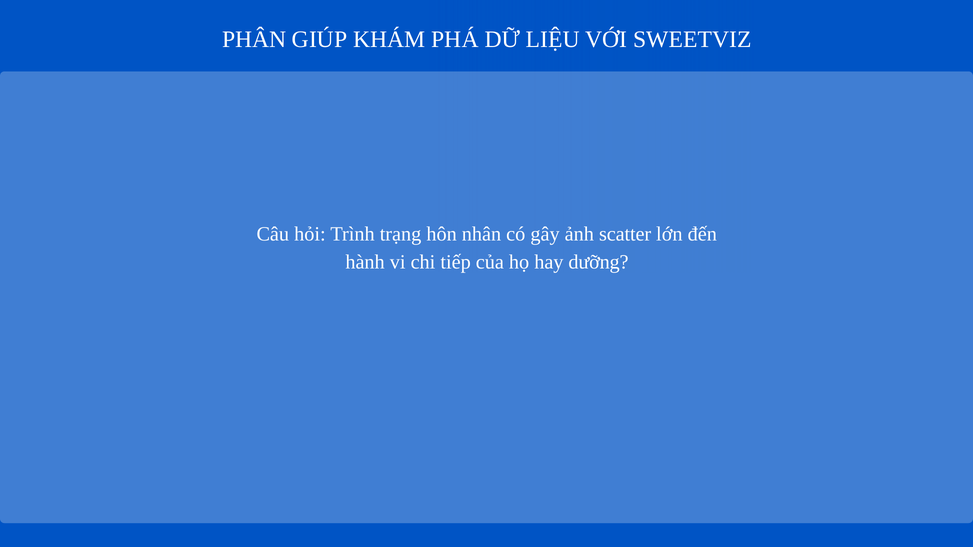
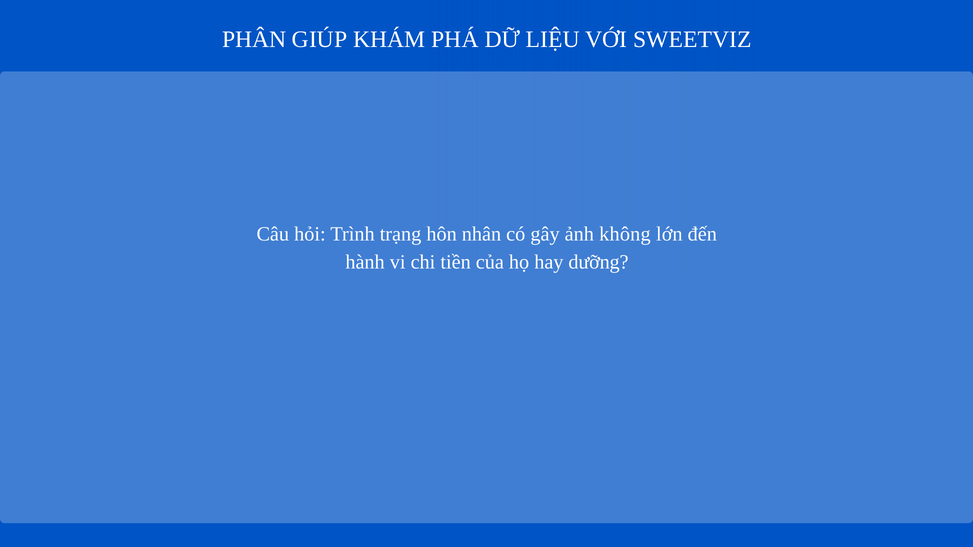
scatter: scatter -> không
tiếp: tiếp -> tiền
